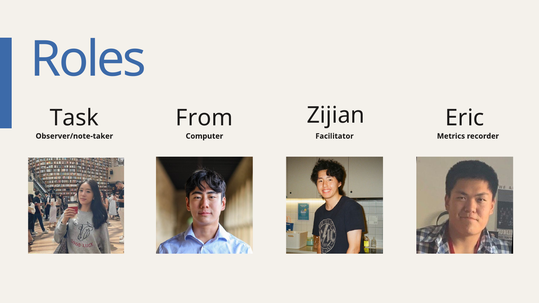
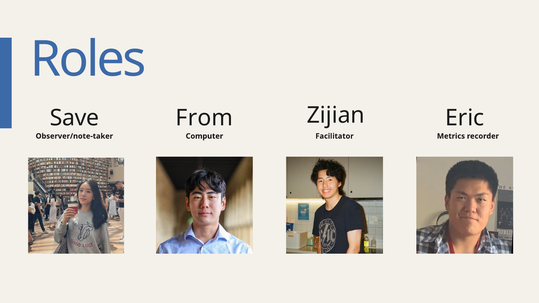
Task: Task -> Save
